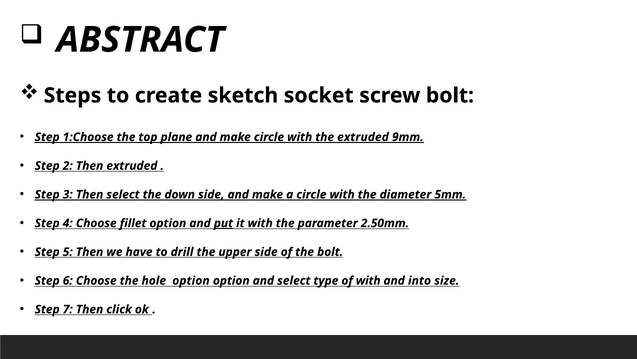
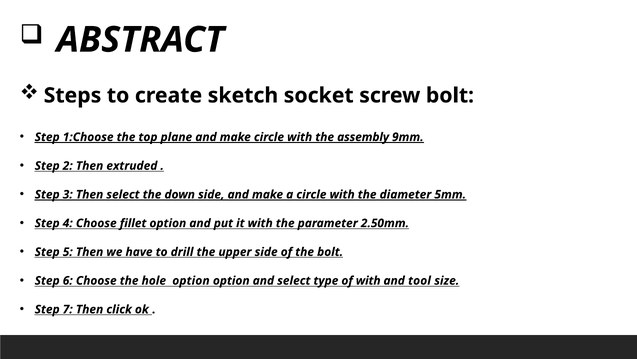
the extruded: extruded -> assembly
put underline: present -> none
into: into -> tool
